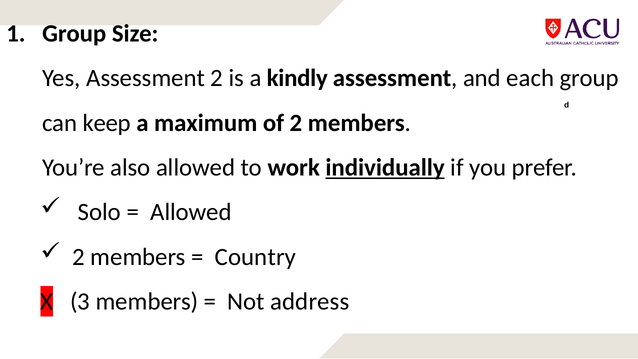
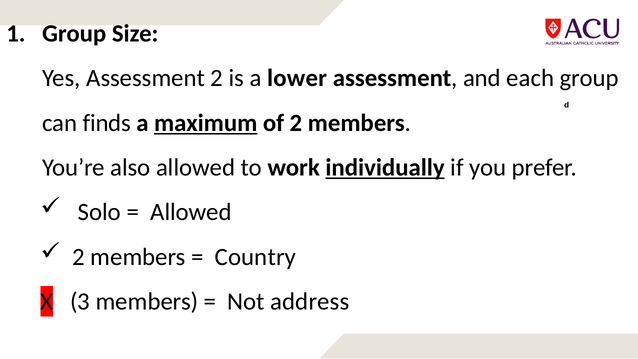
kindly: kindly -> lower
keep: keep -> finds
maximum underline: none -> present
